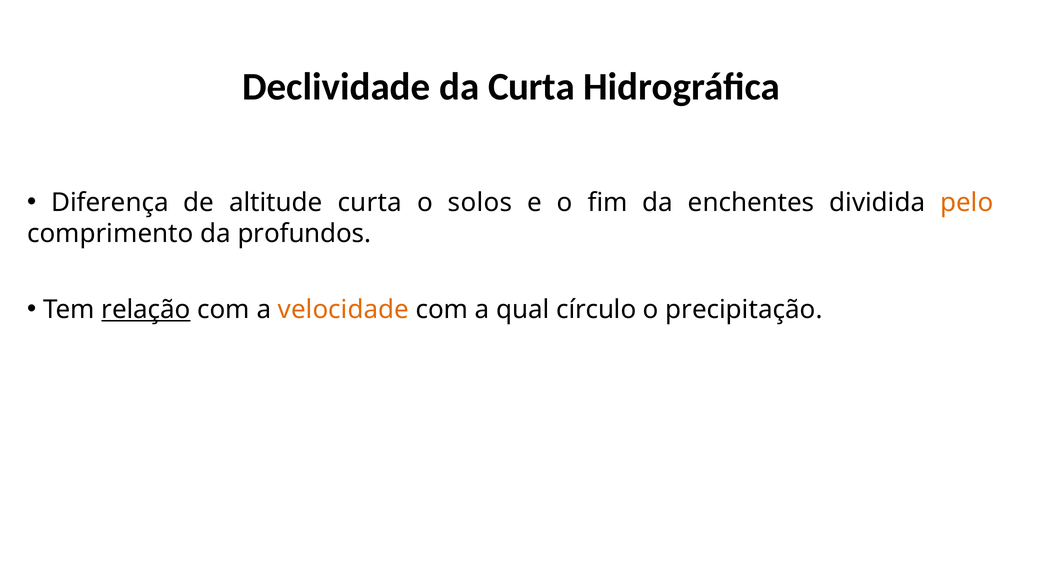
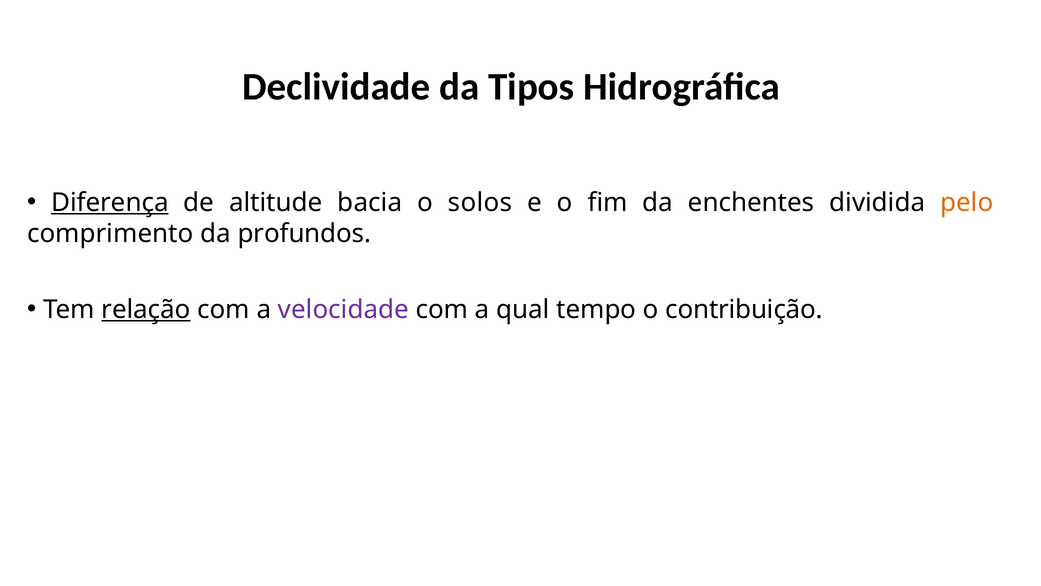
da Curta: Curta -> Tipos
Diferença underline: none -> present
altitude curta: curta -> bacia
velocidade colour: orange -> purple
círculo: círculo -> tempo
precipitação: precipitação -> contribuição
